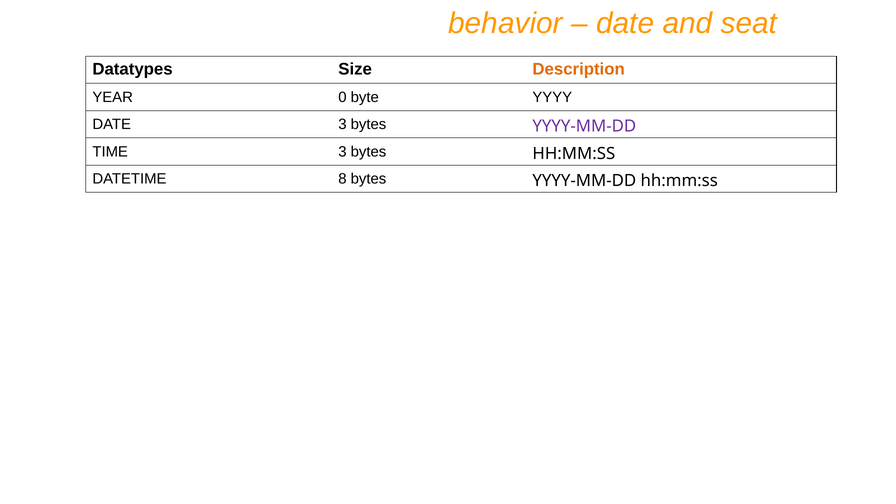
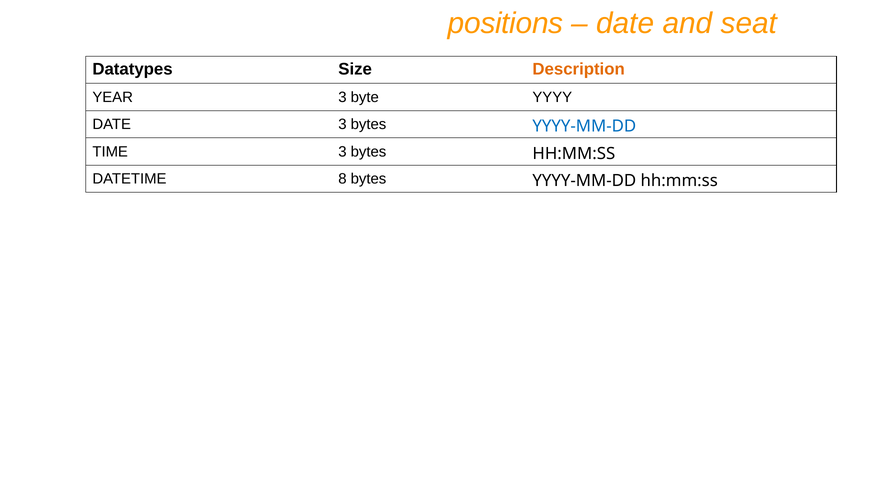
behavior: behavior -> positions
YEAR 0: 0 -> 3
YYYY-MM-DD at (584, 126) colour: purple -> blue
